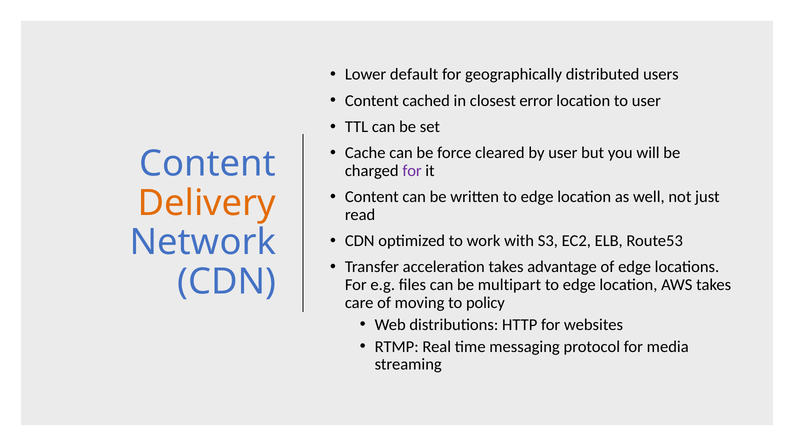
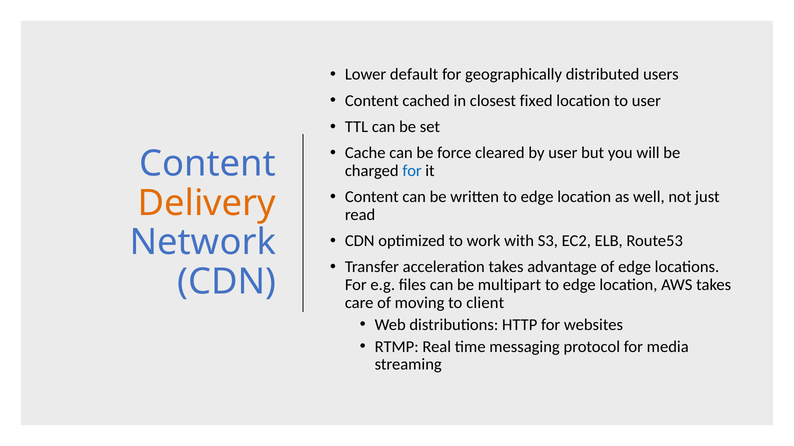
error: error -> fixed
for at (412, 171) colour: purple -> blue
policy: policy -> client
